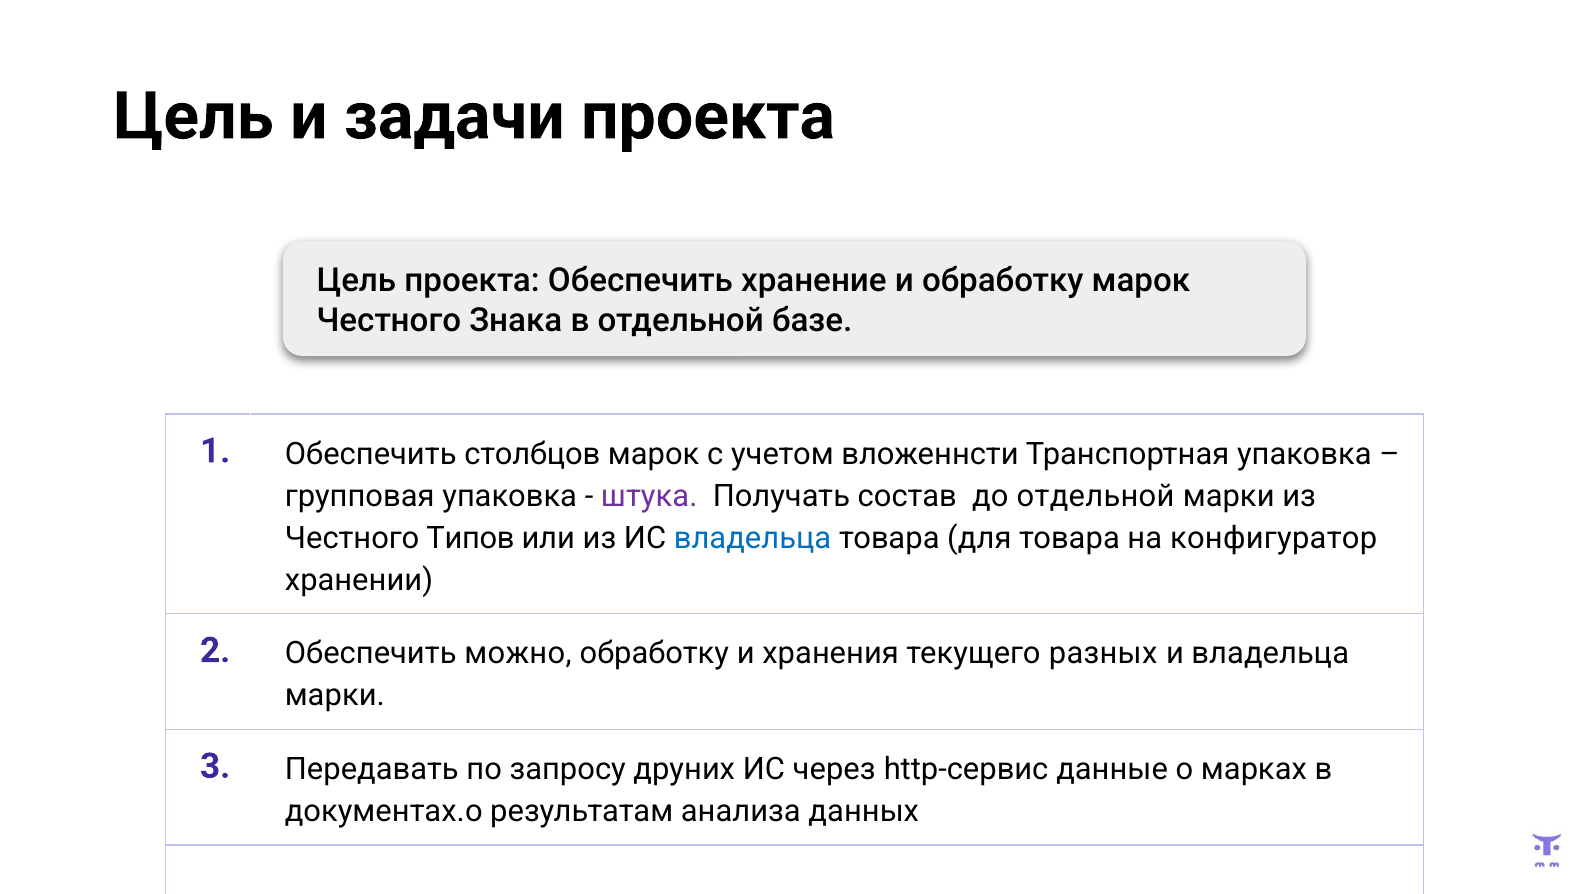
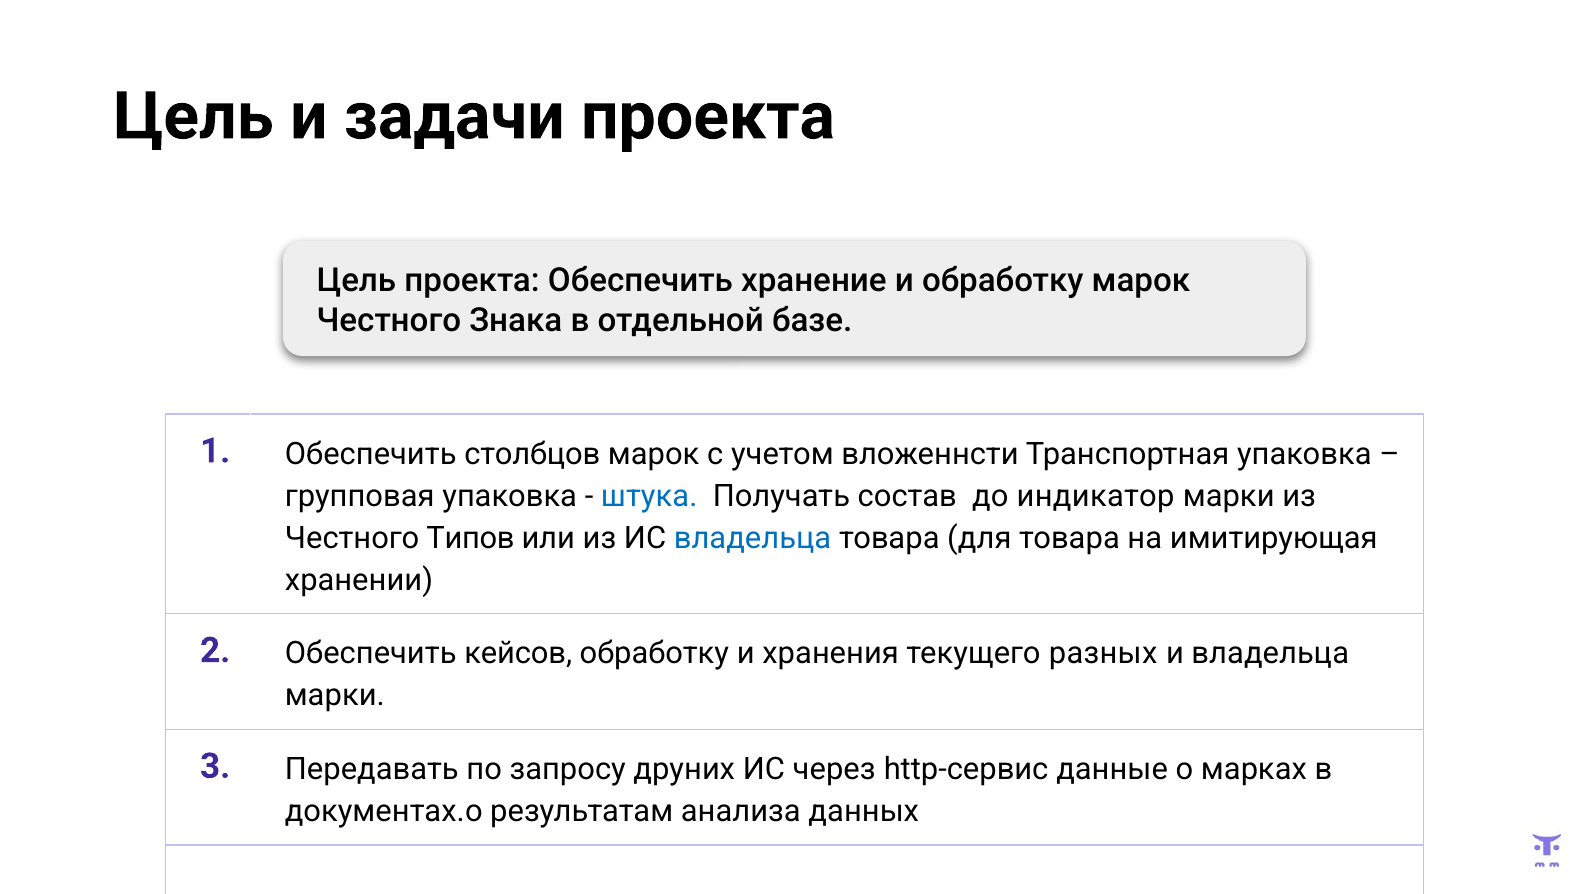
штука colour: purple -> blue
до отдельной: отдельной -> индикатор
конфигуратор: конфигуратор -> имитирующая
можно: можно -> кейсов
